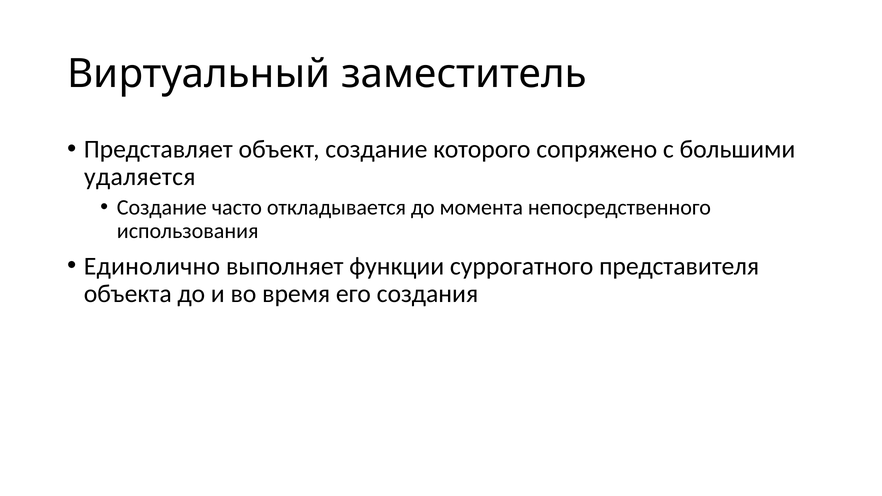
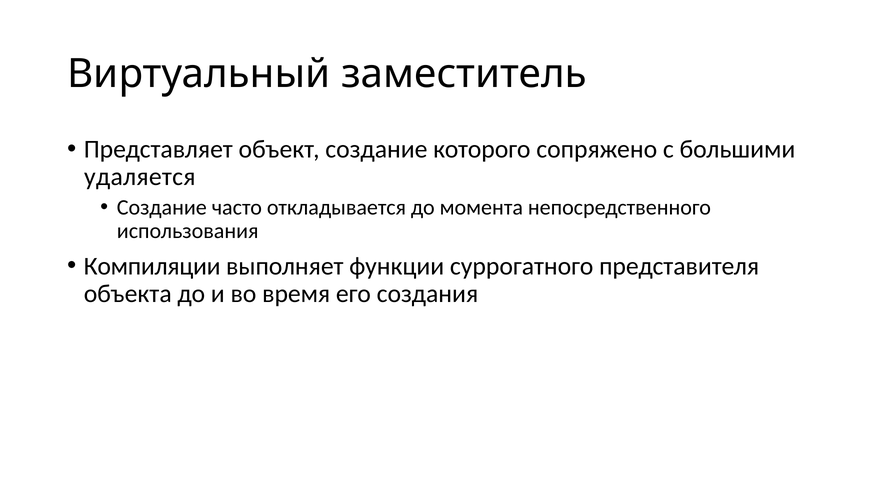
Единолично: Единолично -> Компиляции
